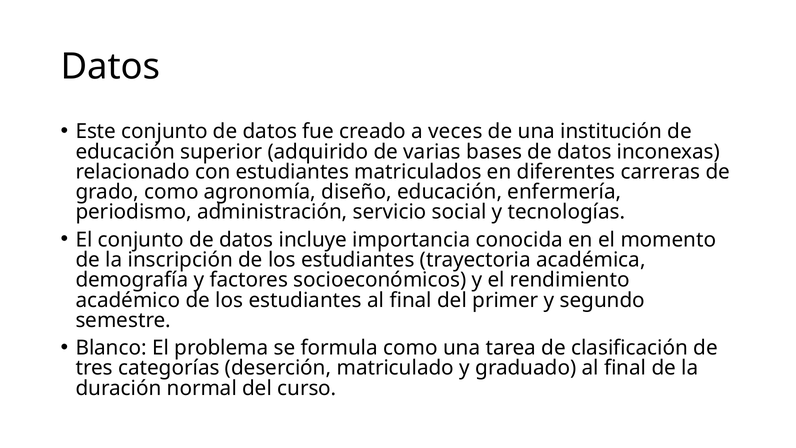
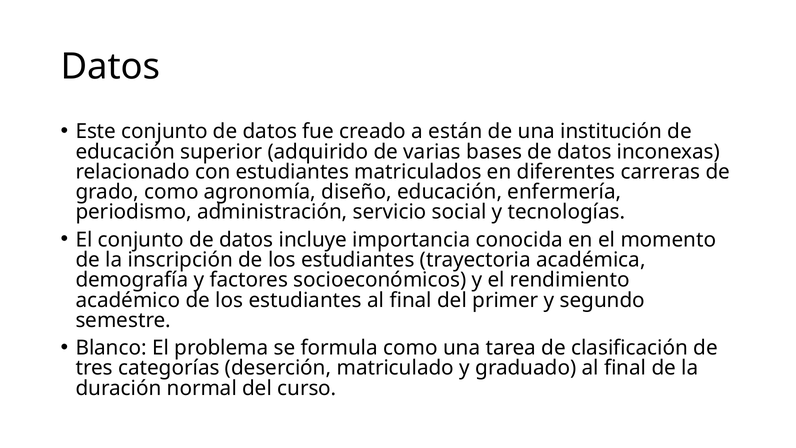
veces: veces -> están
